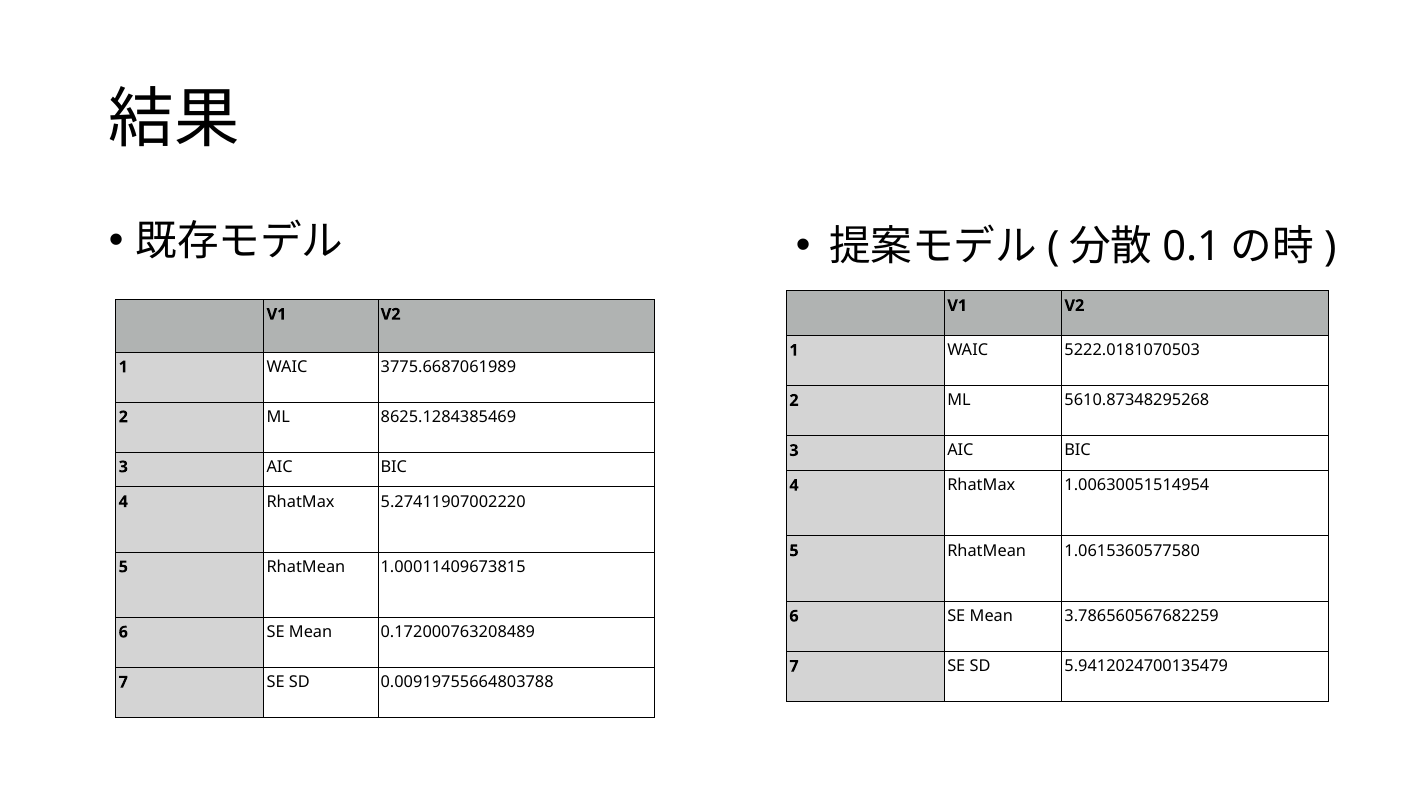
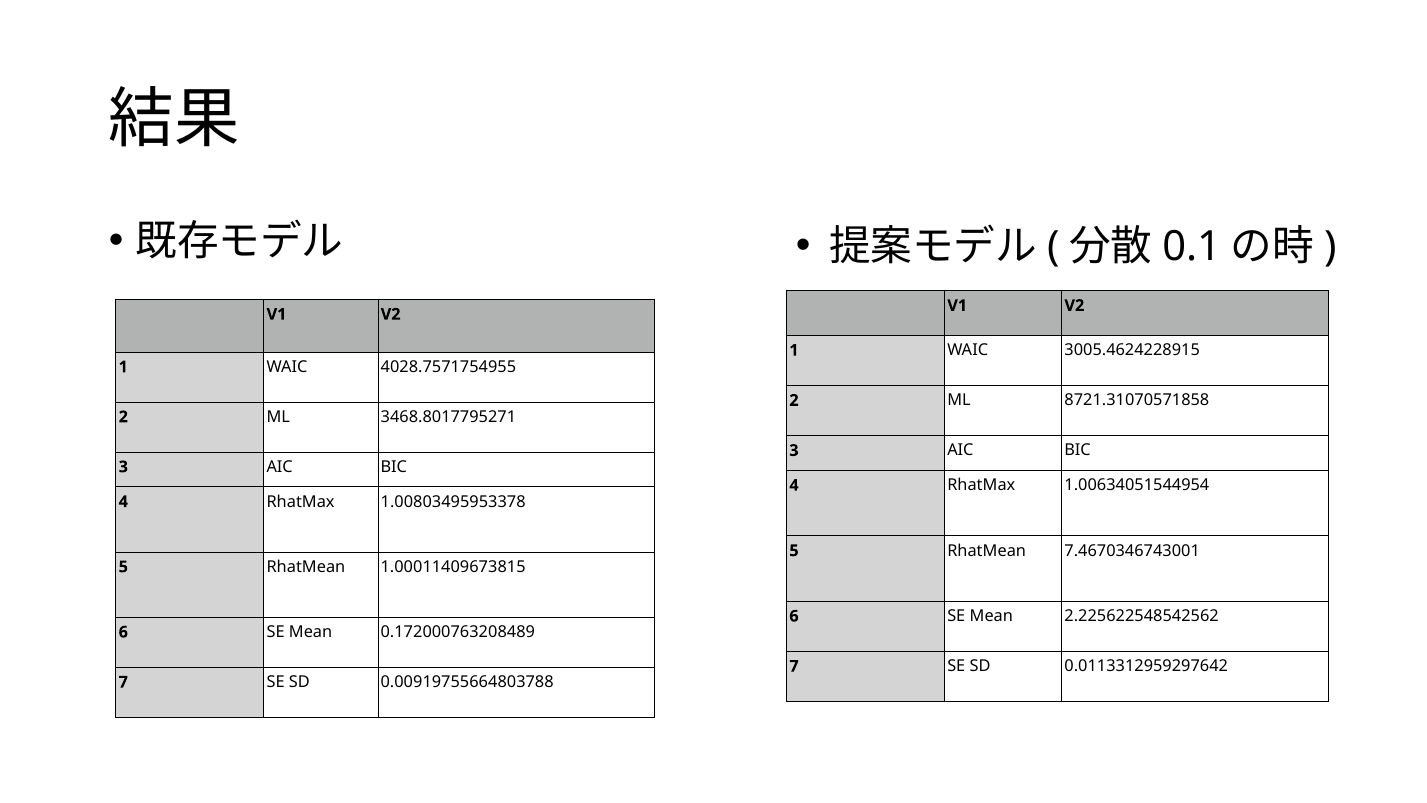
5222.0181070503: 5222.0181070503 -> 3005.4624228915
3775.6687061989: 3775.6687061989 -> 4028.7571754955
5610.87348295268: 5610.87348295268 -> 8721.31070571858
8625.1284385469: 8625.1284385469 -> 3468.8017795271
1.00630051514954: 1.00630051514954 -> 1.00634051544954
5.27411907002220: 5.27411907002220 -> 1.00803495953378
1.0615360577580: 1.0615360577580 -> 7.4670346743001
3.786560567682259: 3.786560567682259 -> 2.225622548542562
5.9412024700135479: 5.9412024700135479 -> 0.0113312959297642
